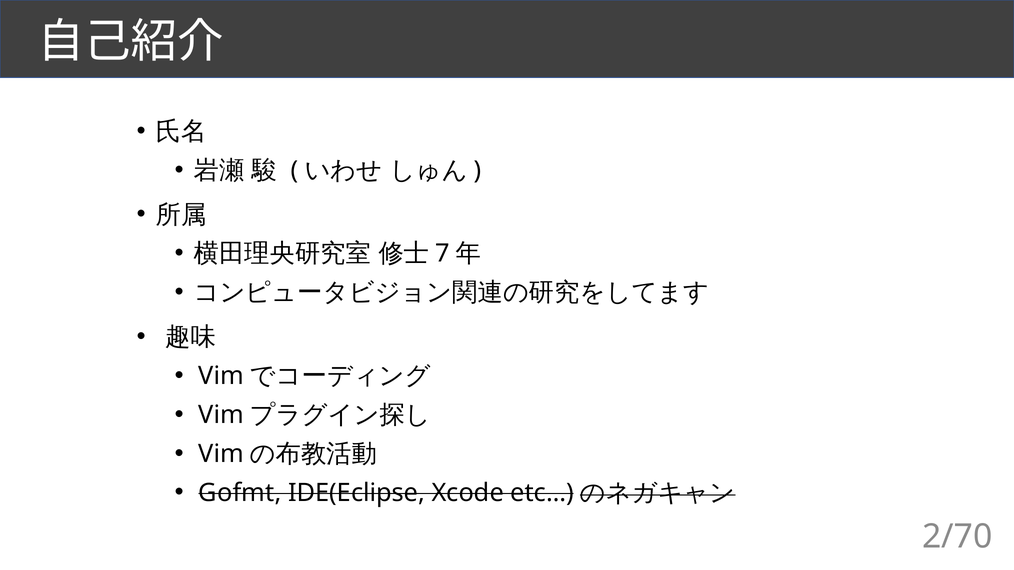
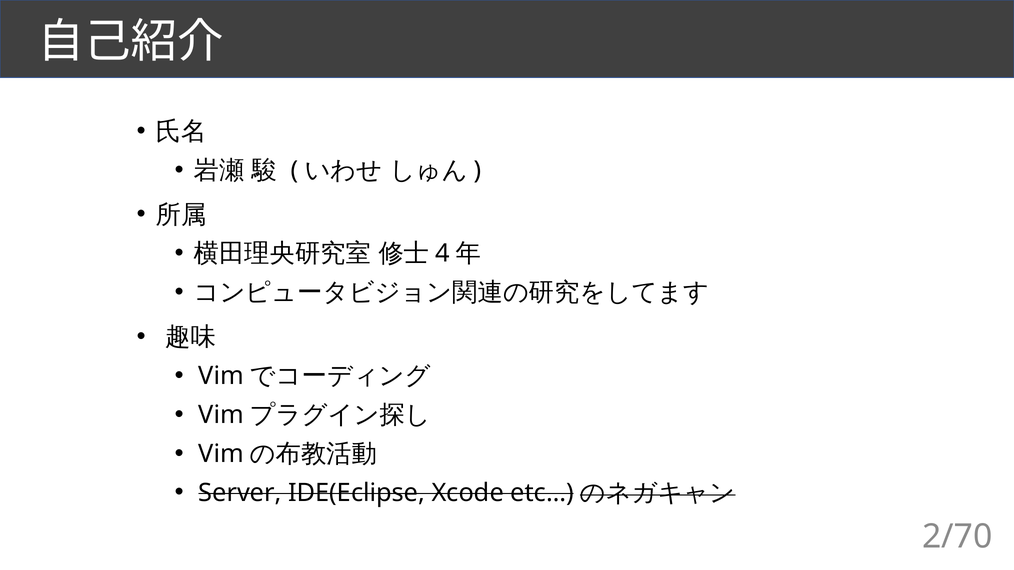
7: 7 -> 4
Gofmt: Gofmt -> Server
